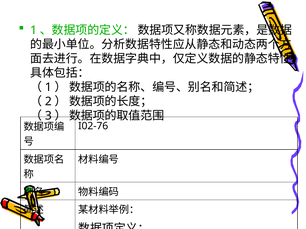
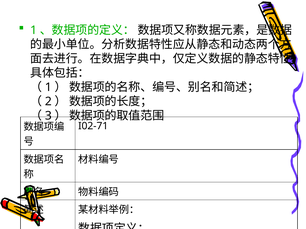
I02-76: I02-76 -> I02-71
